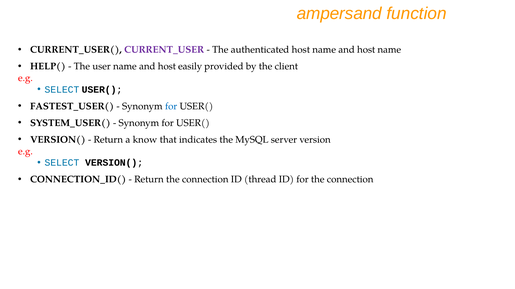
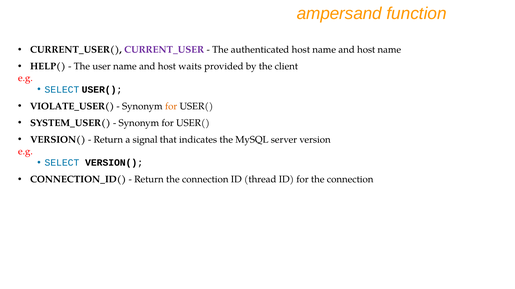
easily: easily -> waits
FASTEST_USER(: FASTEST_USER( -> VIOLATE_USER(
for at (171, 106) colour: blue -> orange
know: know -> signal
